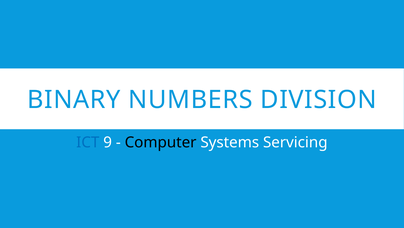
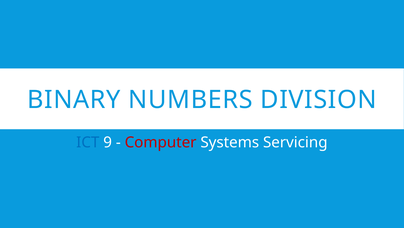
Computer colour: black -> red
